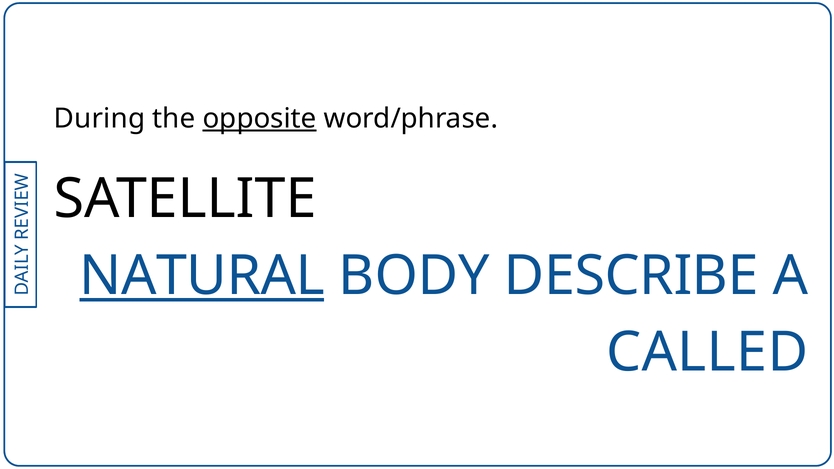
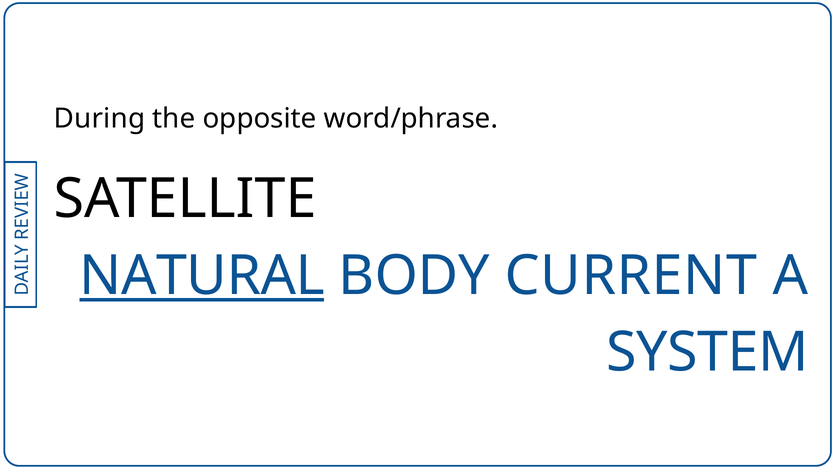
opposite underline: present -> none
DESCRIBE: DESCRIBE -> CURRENT
CALLED: CALLED -> SYSTEM
